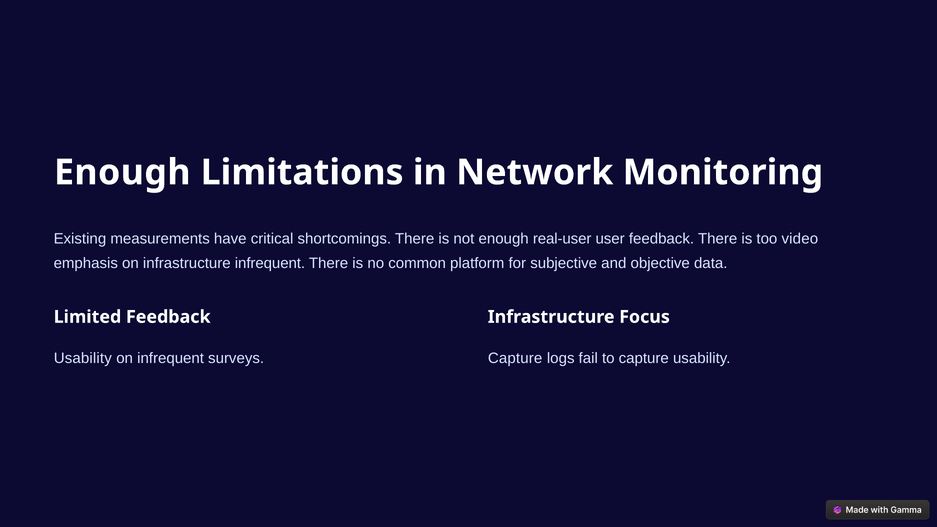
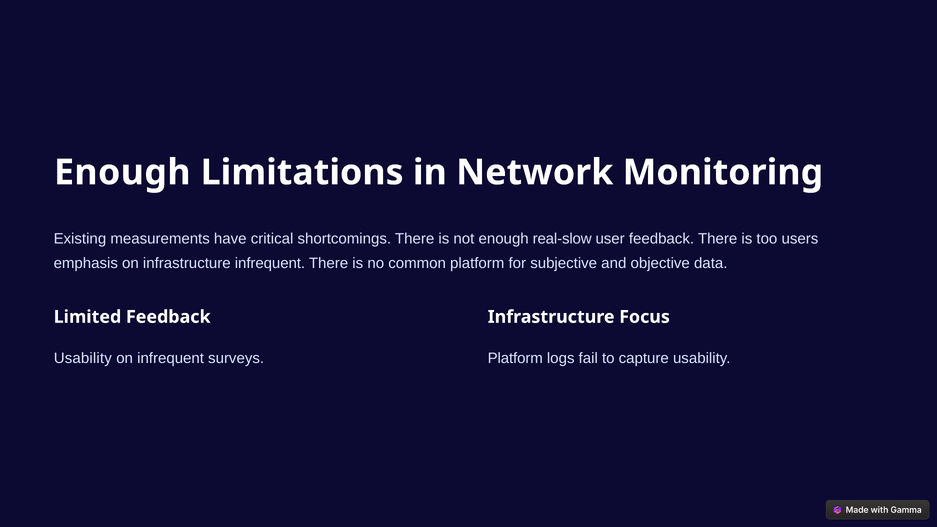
real-user: real-user -> real-slow
video: video -> users
Capture at (515, 358): Capture -> Platform
